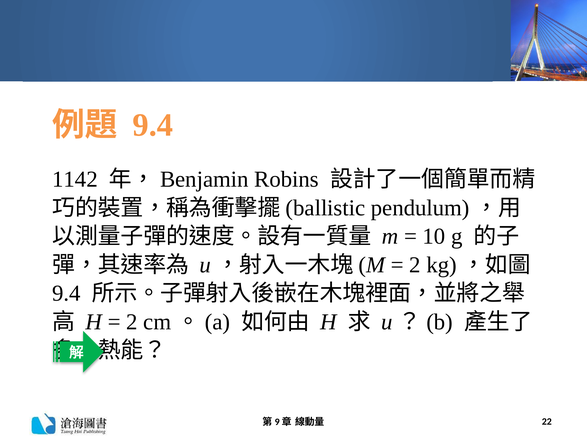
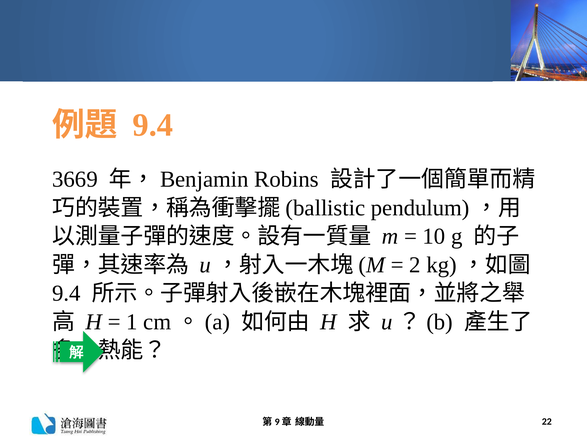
1142: 1142 -> 3669
2 at (132, 322): 2 -> 1
